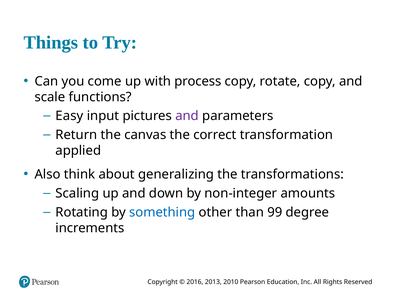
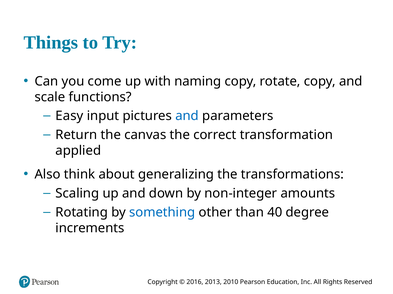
process: process -> naming
and at (187, 116) colour: purple -> blue
99: 99 -> 40
